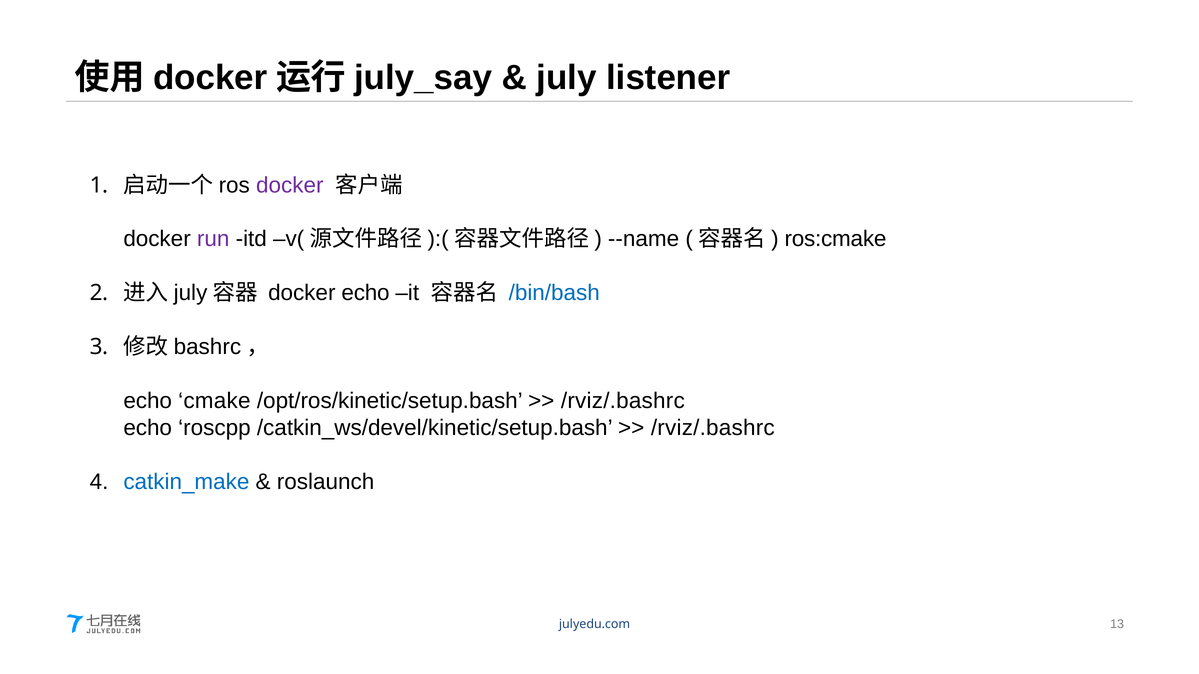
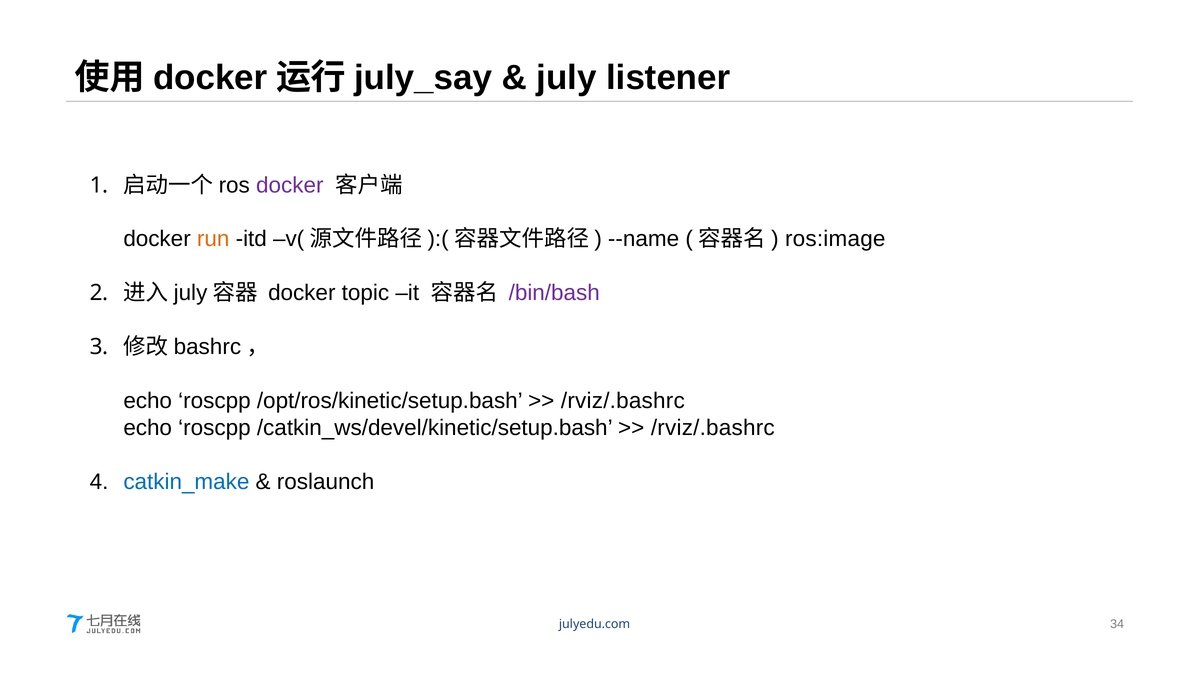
run colour: purple -> orange
ros:cmake: ros:cmake -> ros:image
docker echo: echo -> topic
/bin/bash colour: blue -> purple
cmake at (214, 401): cmake -> roscpp
13: 13 -> 34
